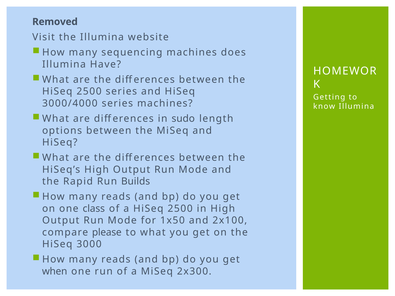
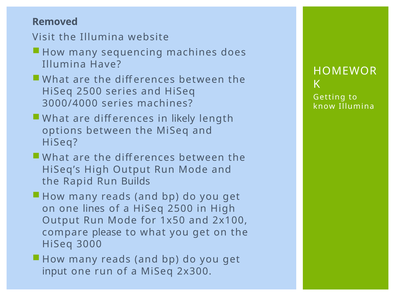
sudo: sudo -> likely
class: class -> lines
when: when -> input
